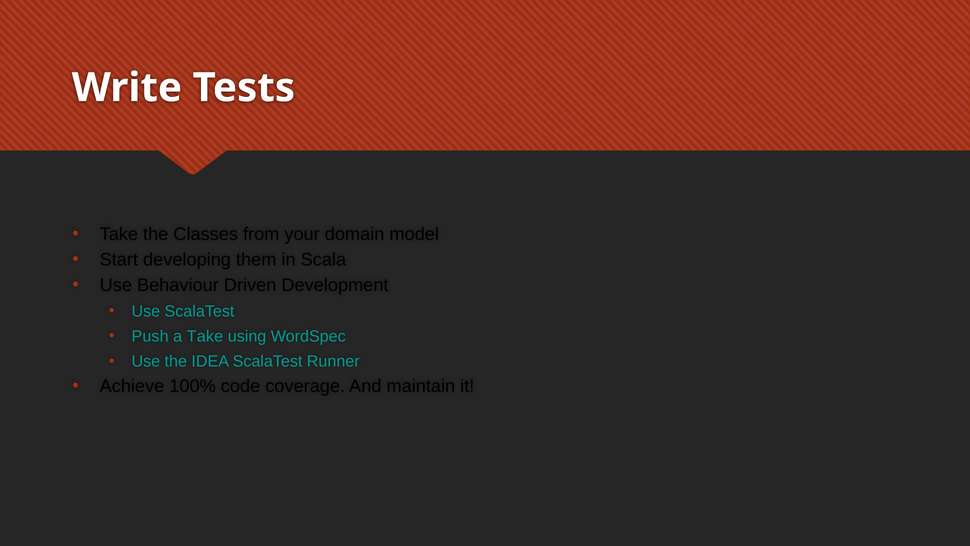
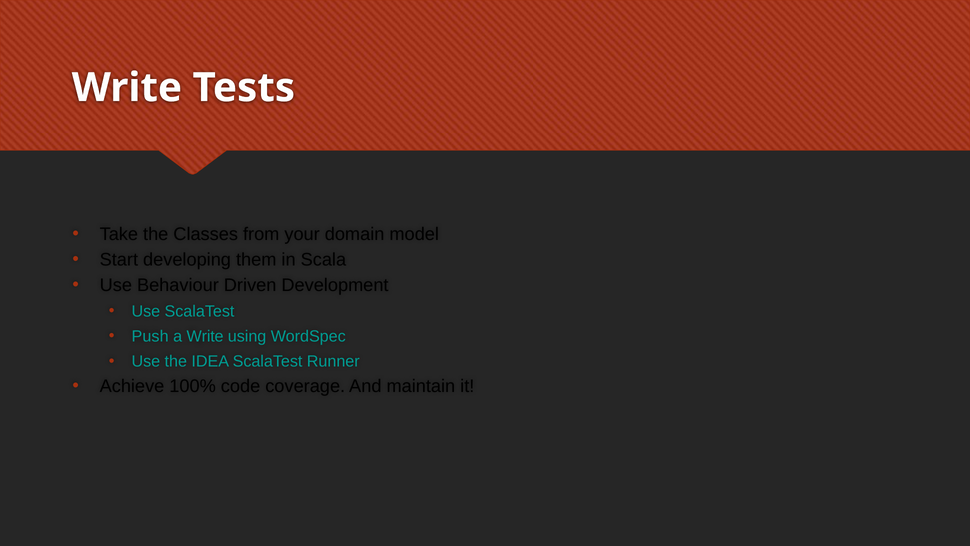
a Take: Take -> Write
